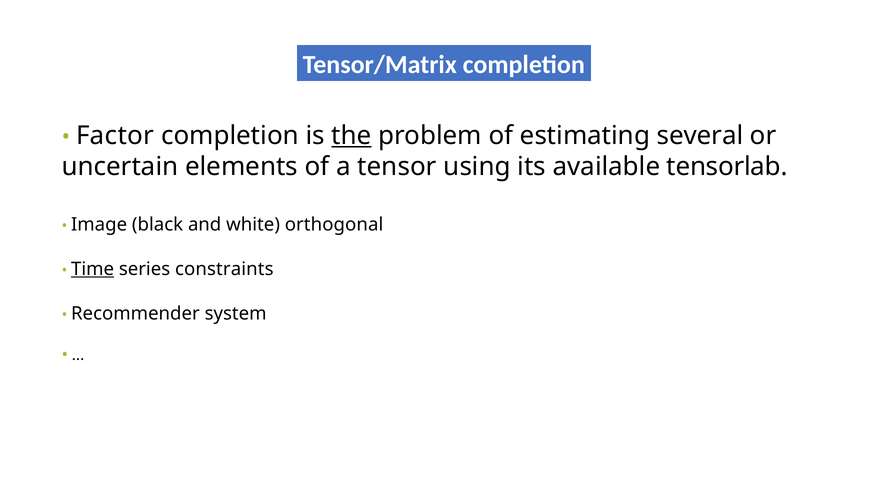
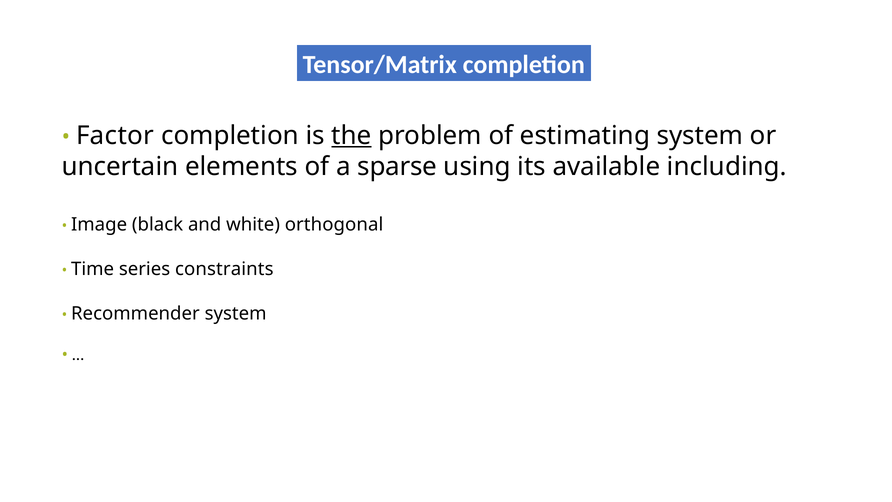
estimating several: several -> system
tensor: tensor -> sparse
tensorlab: tensorlab -> including
Time underline: present -> none
